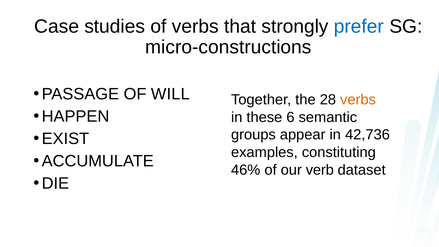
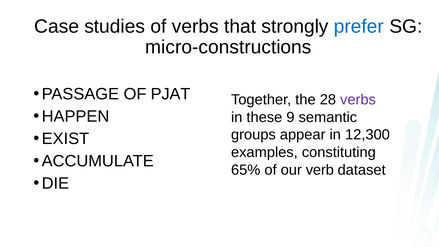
WILL: WILL -> PJAT
verbs at (358, 100) colour: orange -> purple
6: 6 -> 9
42,736: 42,736 -> 12,300
46%: 46% -> 65%
